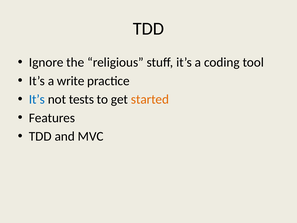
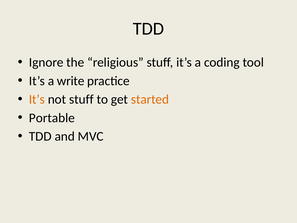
It’s at (37, 99) colour: blue -> orange
not tests: tests -> stuff
Features: Features -> Portable
